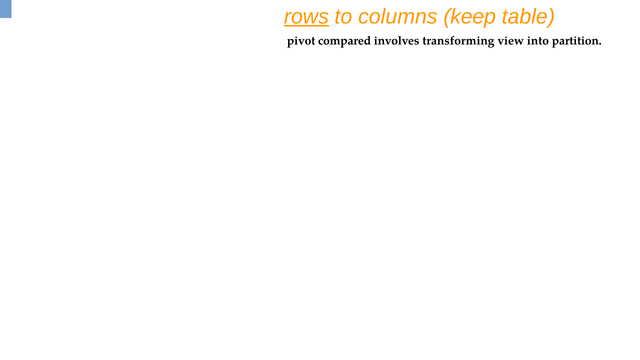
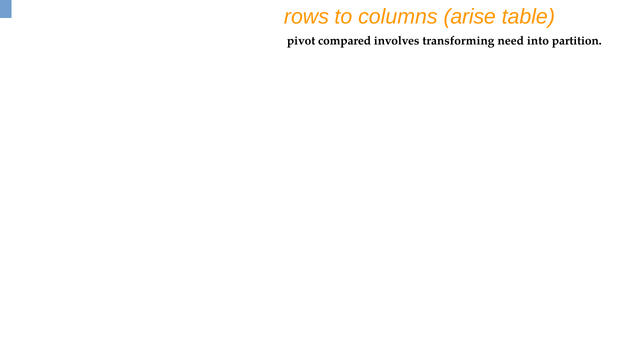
rows underline: present -> none
keep: keep -> arise
view: view -> need
